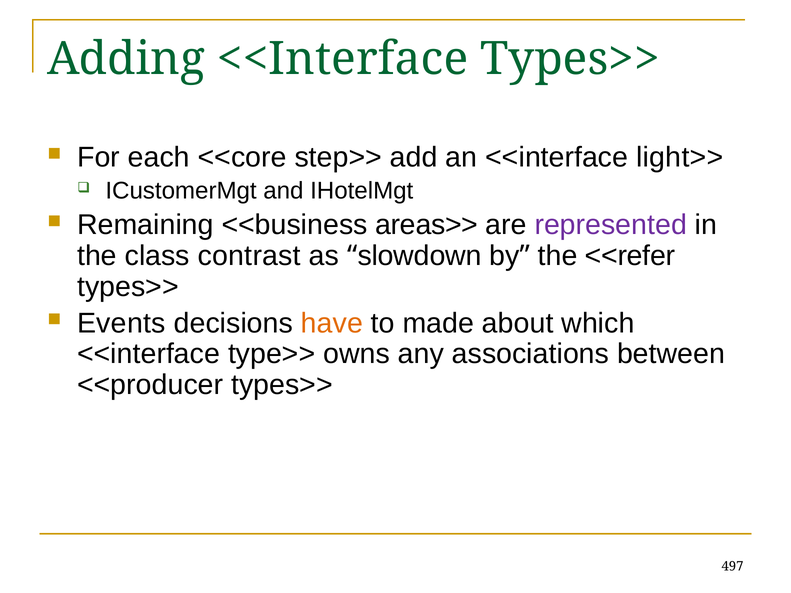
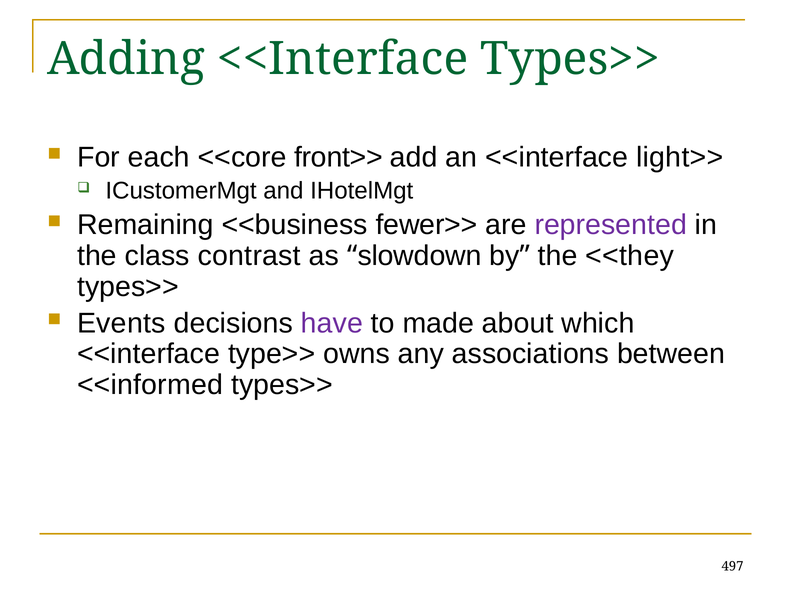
step>>: step>> -> front>>
areas>>: areas>> -> fewer>>
<<refer: <<refer -> <<they
have colour: orange -> purple
<<producer: <<producer -> <<informed
